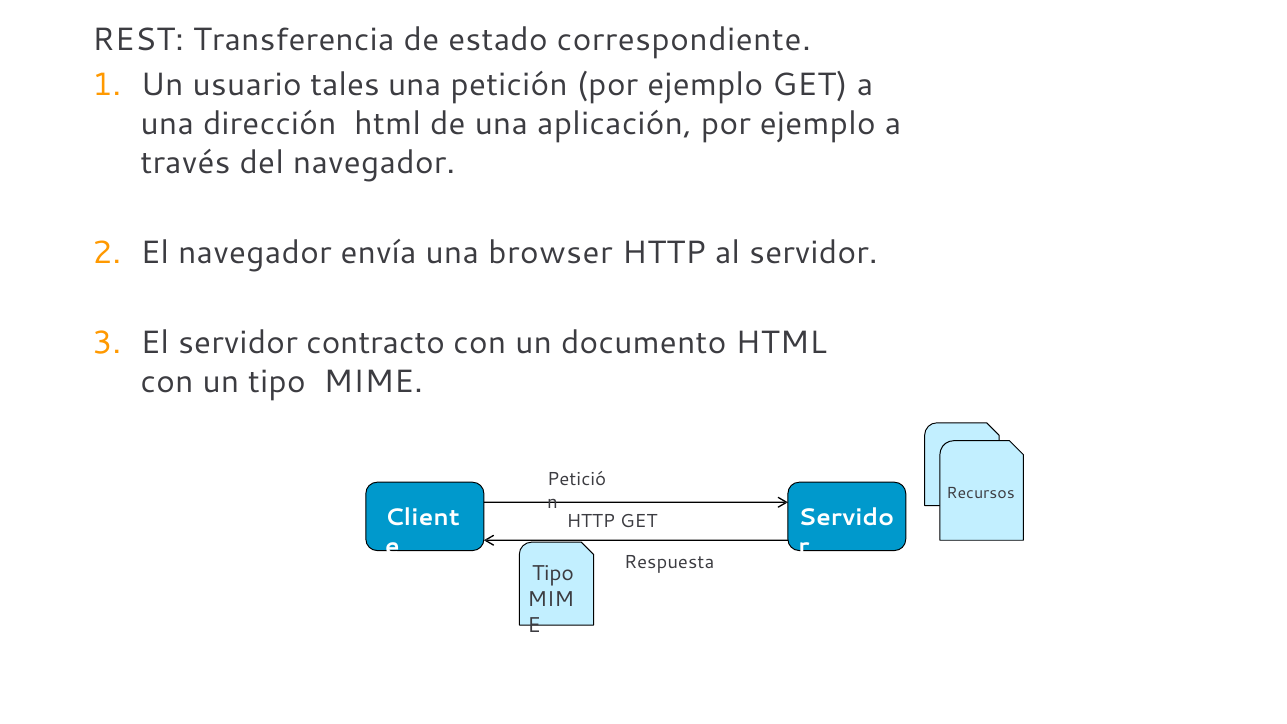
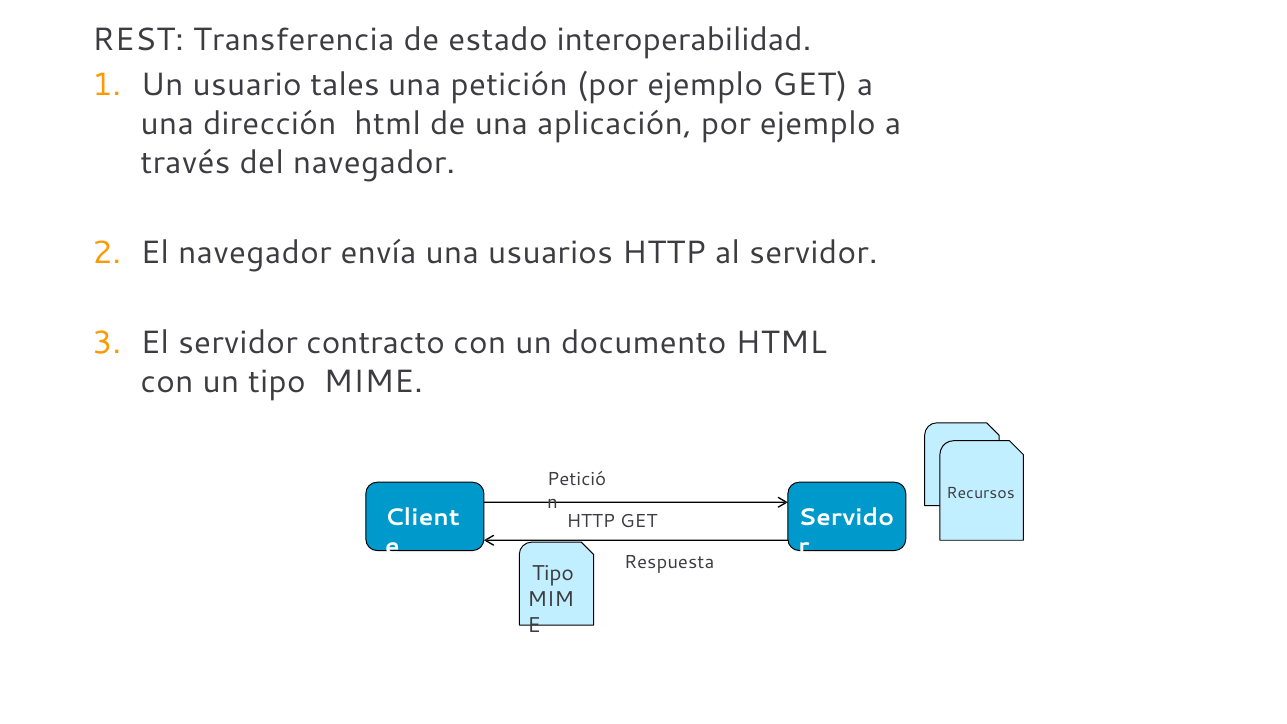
correspondiente: correspondiente -> interoperabilidad
browser: browser -> usuarios
